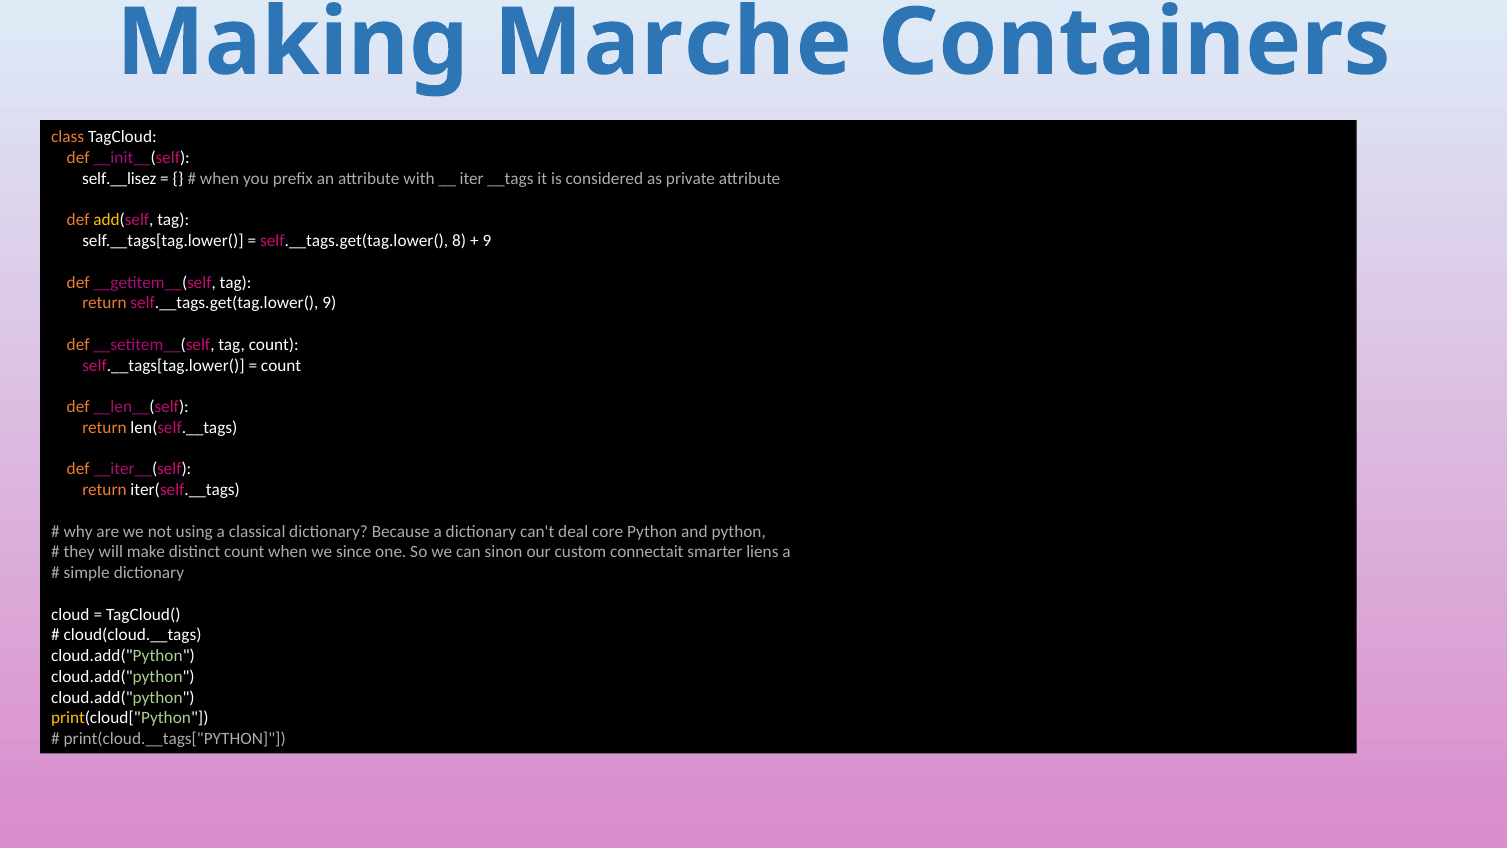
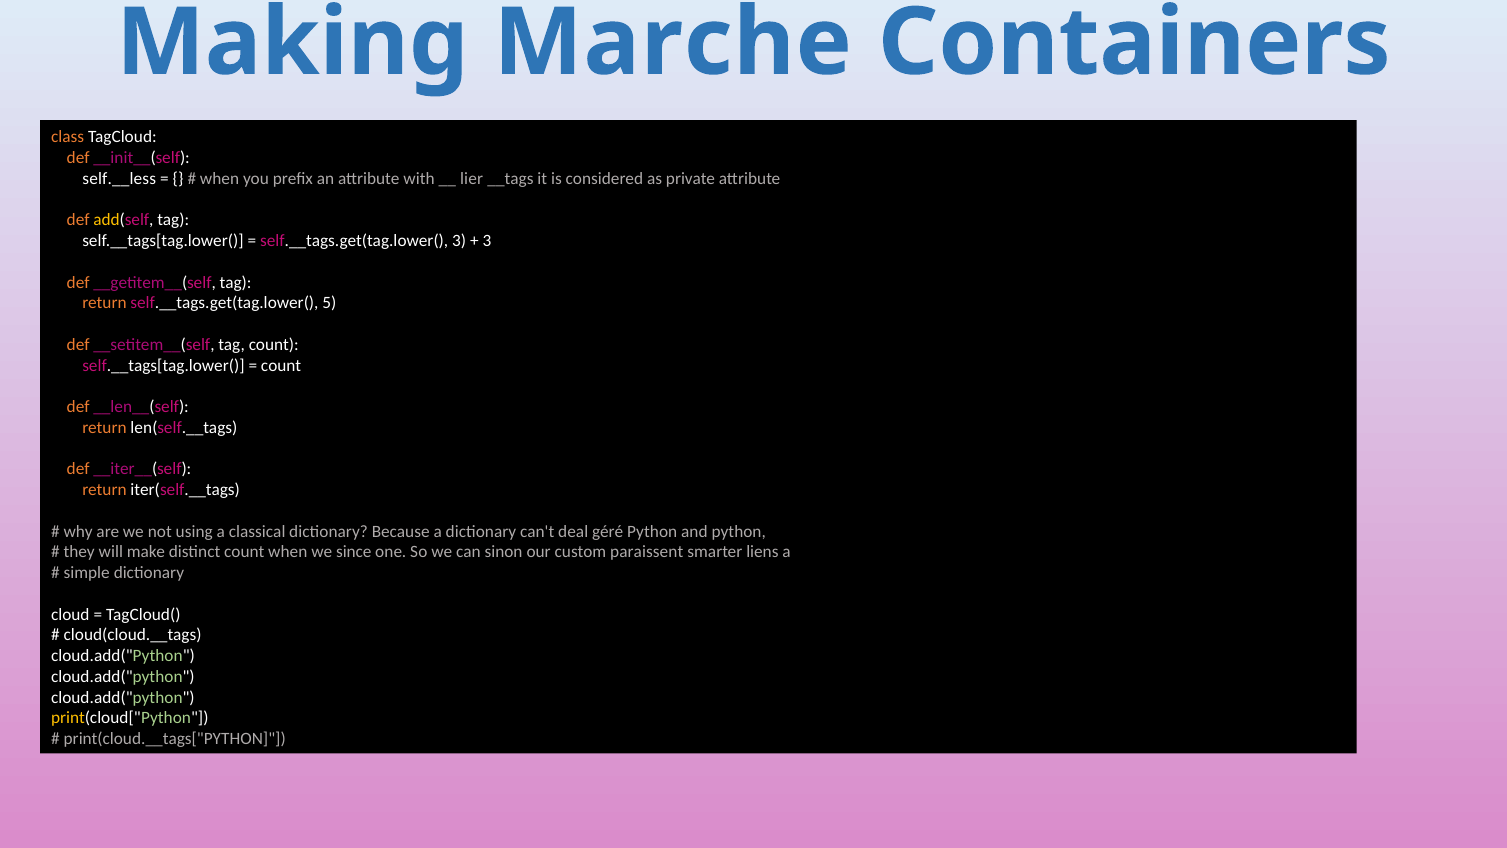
self.__lisez: self.__lisez -> self.__less
iter: iter -> lier
self.__tags.get(tag.lower( 8: 8 -> 3
9 at (487, 241): 9 -> 3
self.__tags.get(tag.lower( 9: 9 -> 5
core: core -> géré
connectait: connectait -> paraissent
